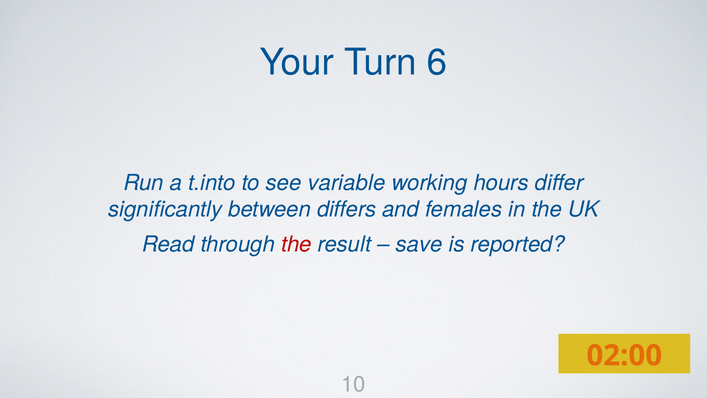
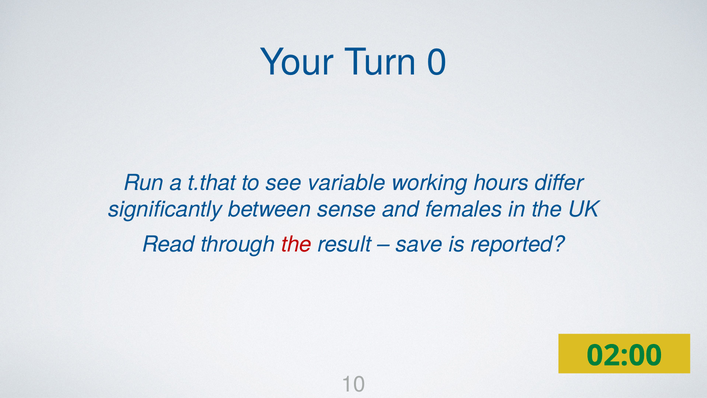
6: 6 -> 0
t.into: t.into -> t.that
differs: differs -> sense
02:00 colour: orange -> green
